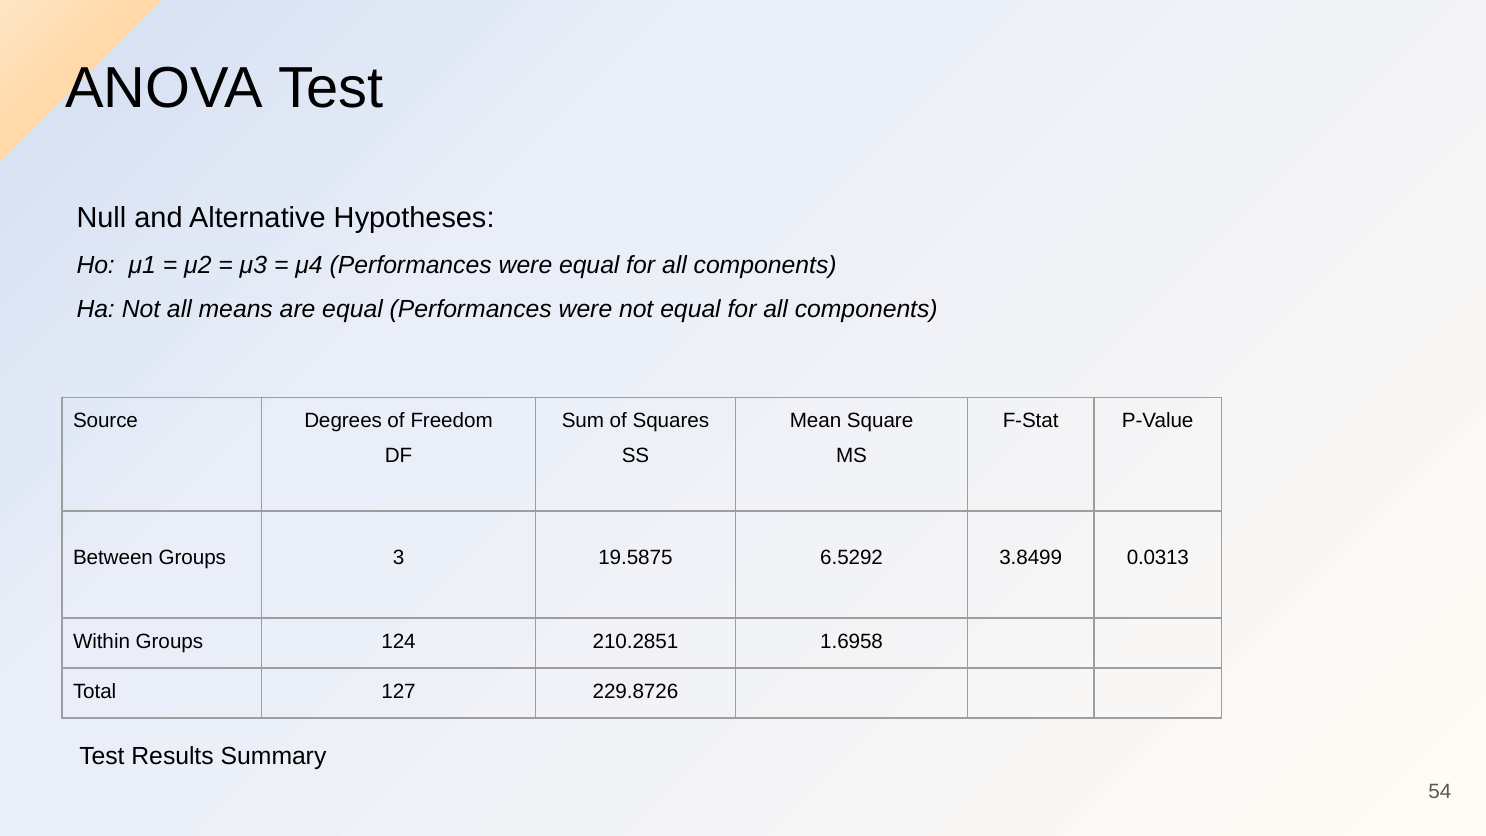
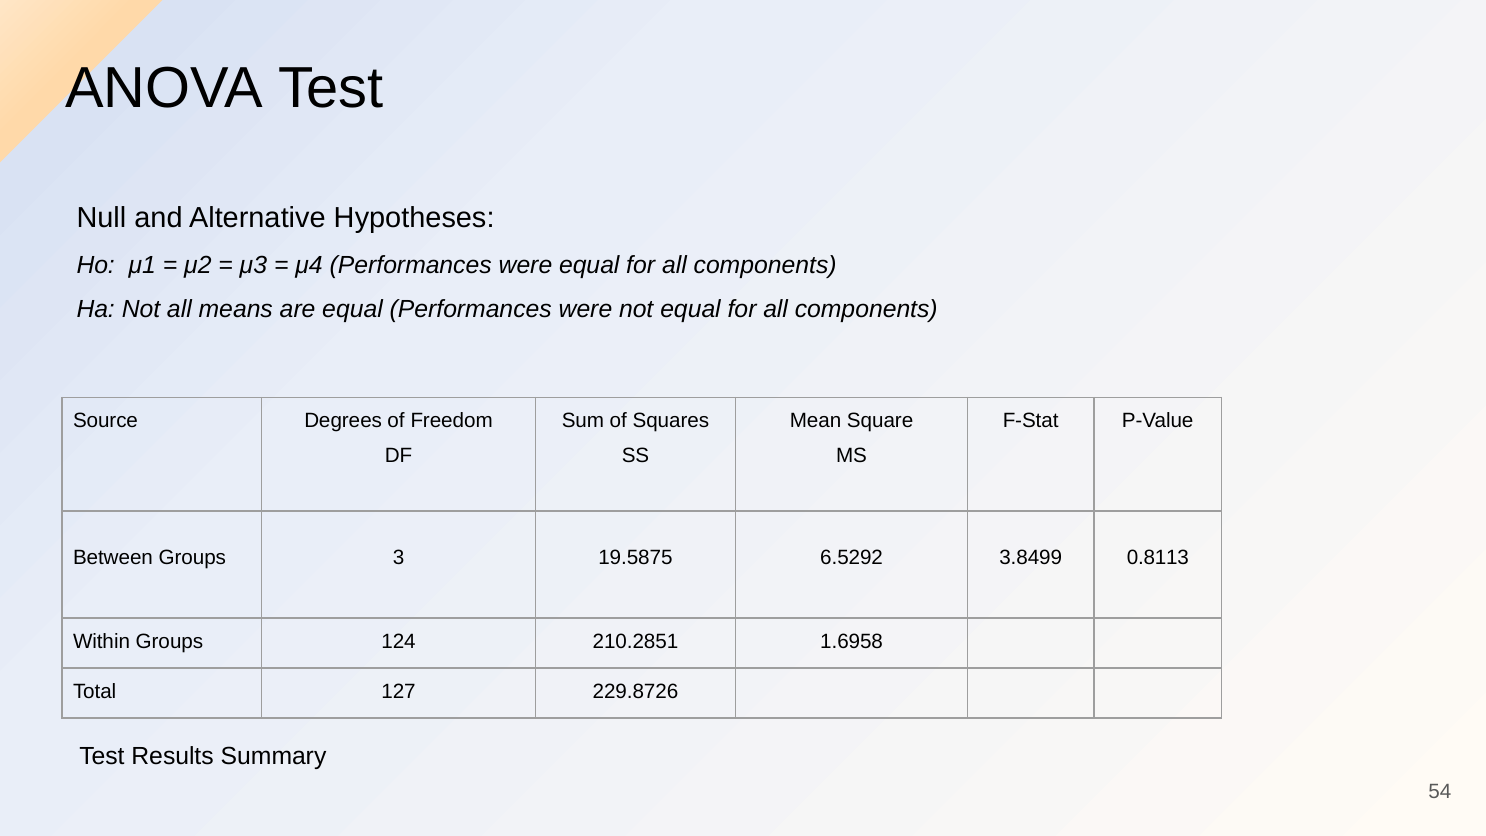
0.0313: 0.0313 -> 0.8113
